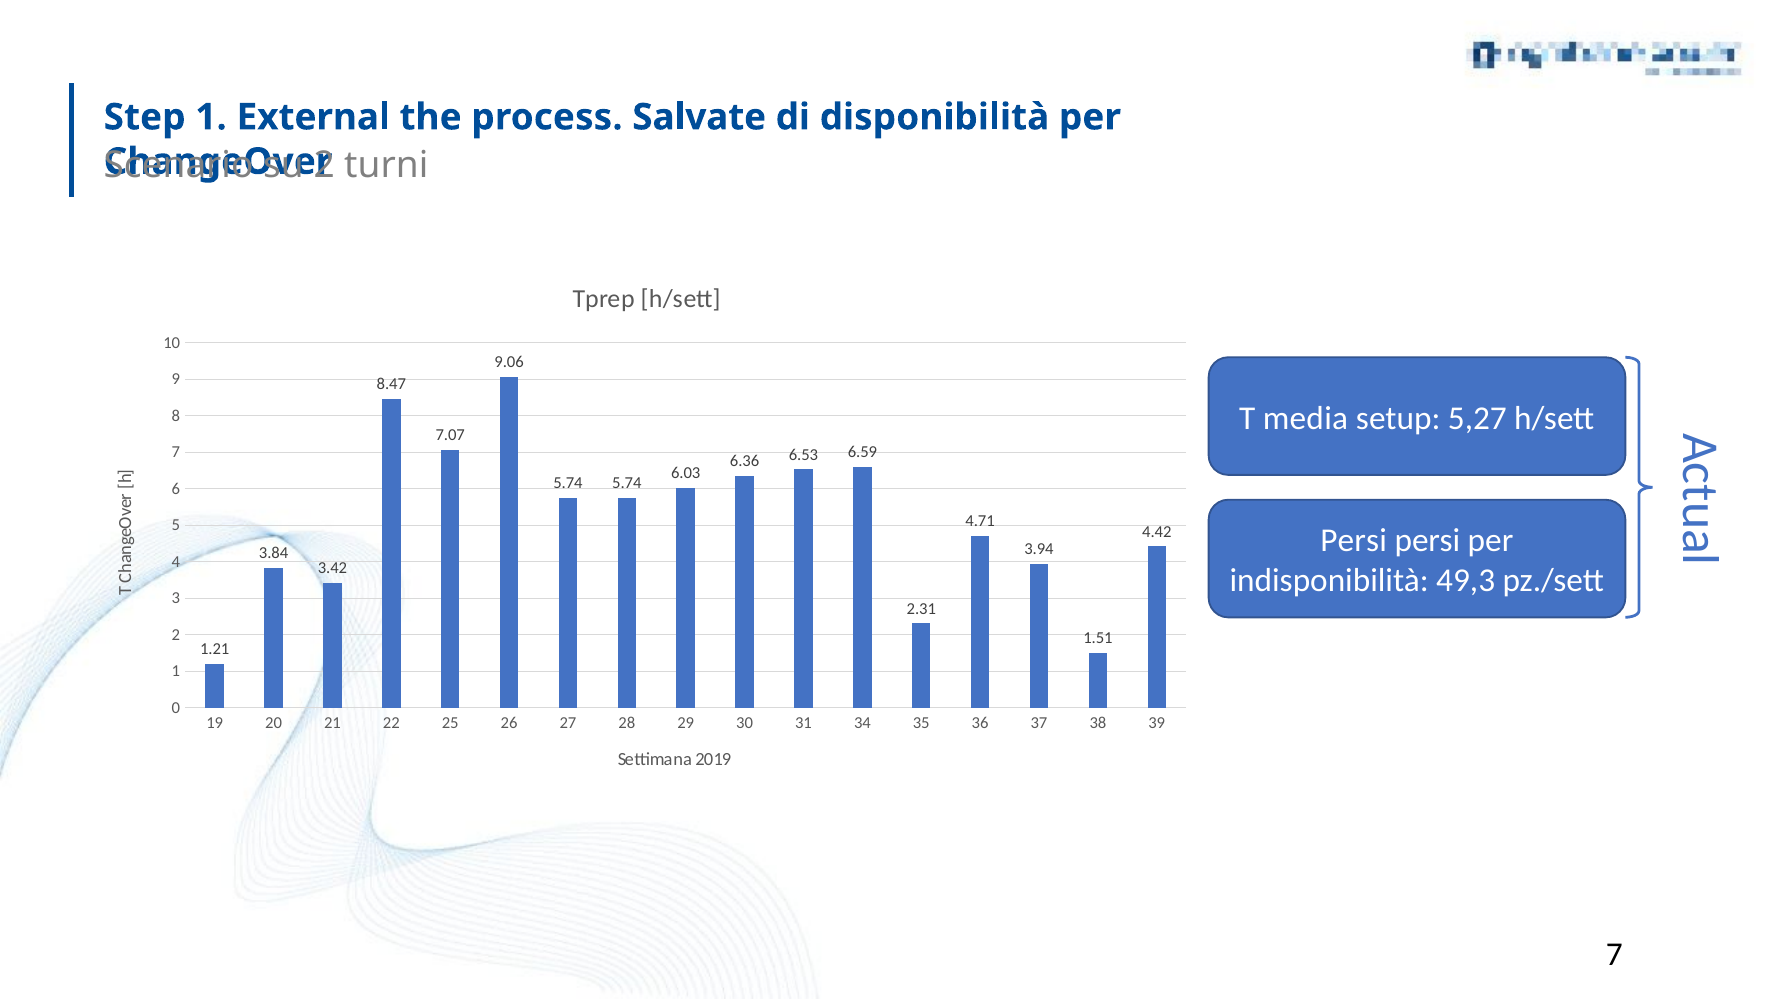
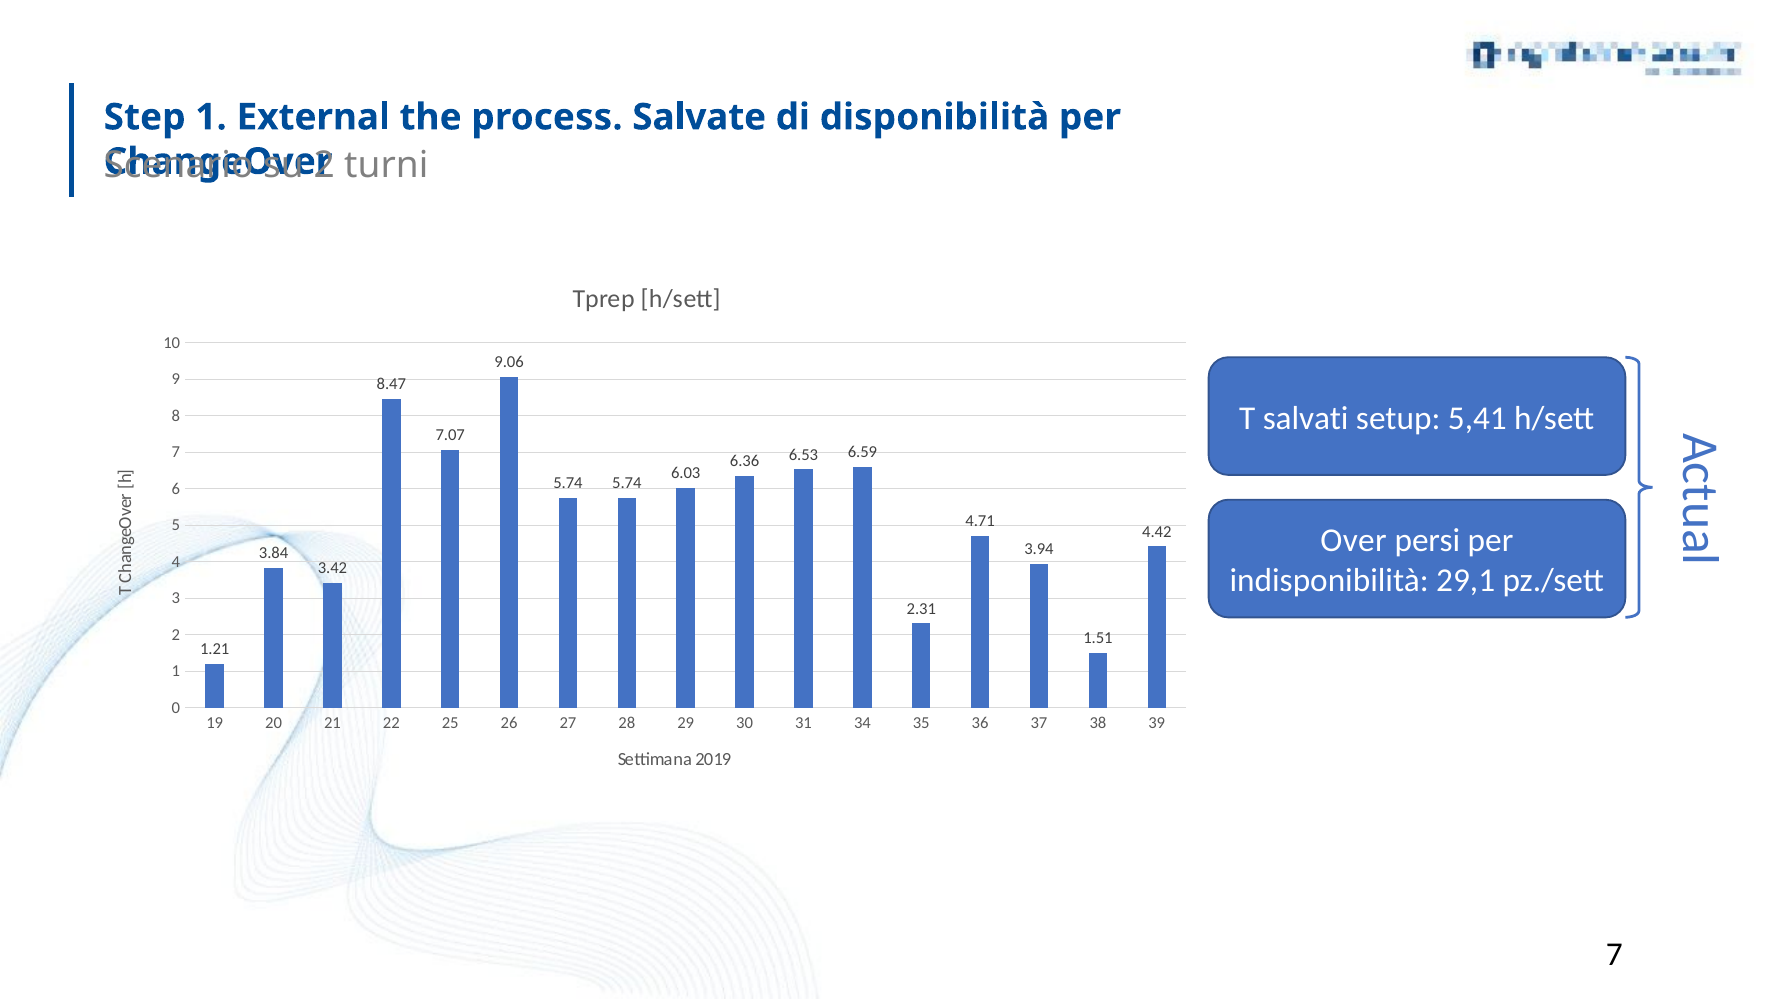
media: media -> salvati
5,27: 5,27 -> 5,41
Persi at (1354, 541): Persi -> Over
49,3: 49,3 -> 29,1
